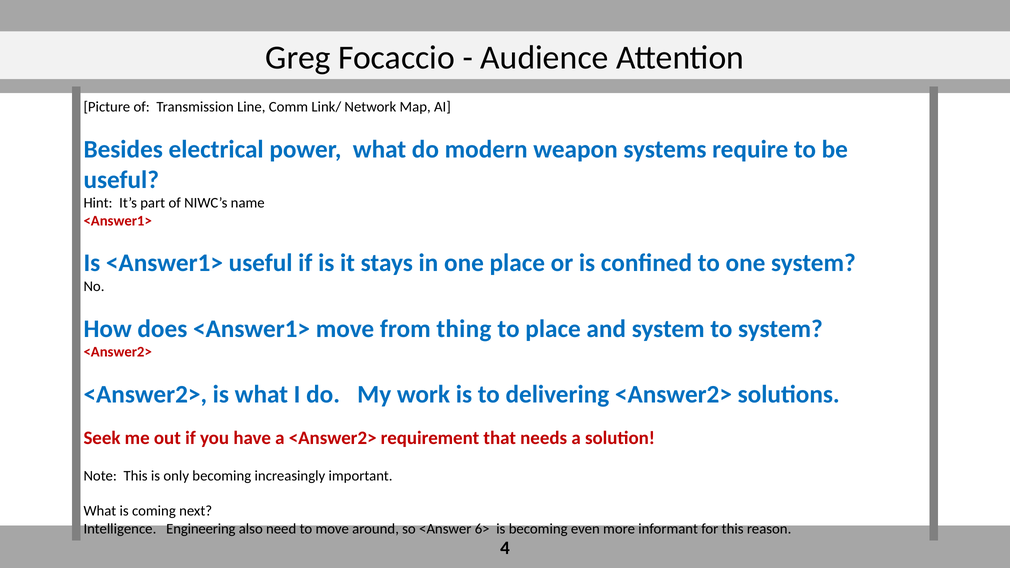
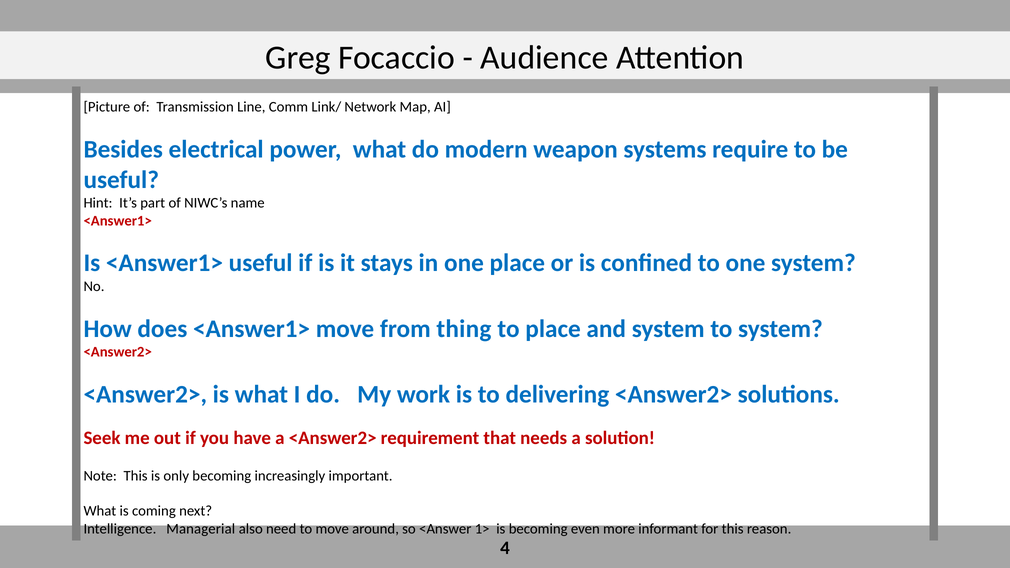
Engineering: Engineering -> Managerial
6>: 6> -> 1>
